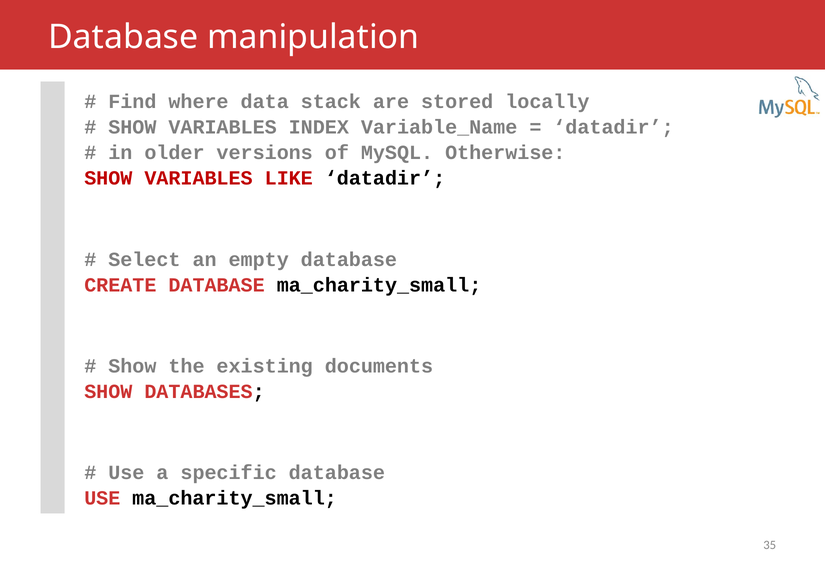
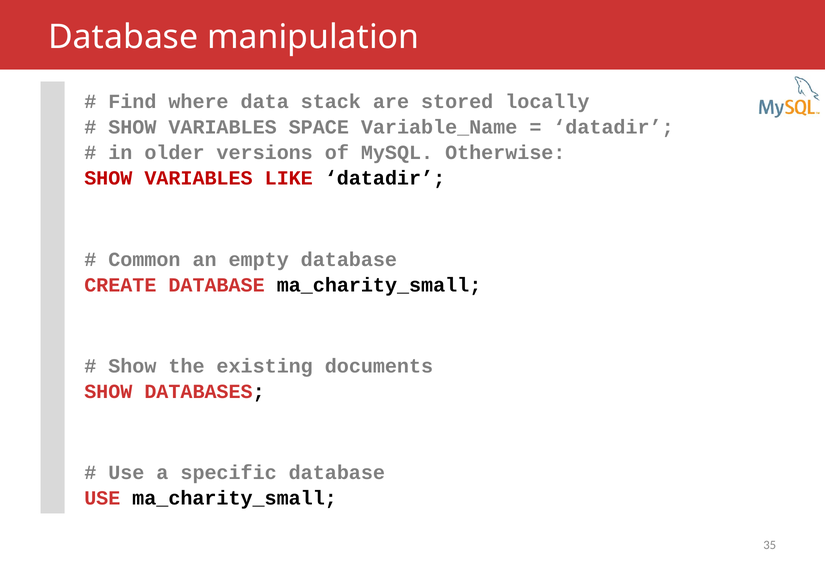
INDEX: INDEX -> SPACE
Select: Select -> Common
